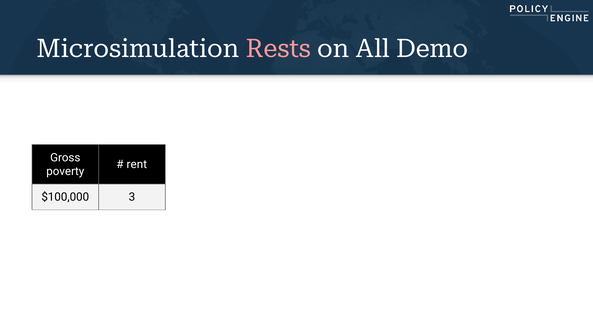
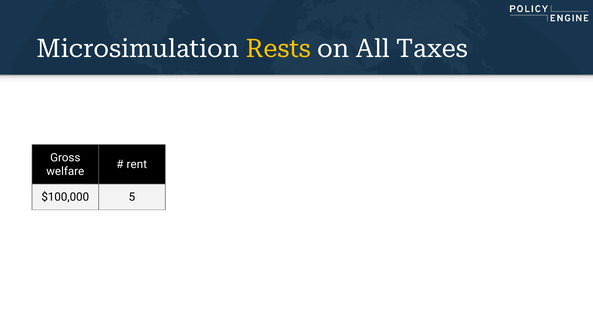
Rests colour: pink -> yellow
Demo: Demo -> Taxes
poverty: poverty -> welfare
3: 3 -> 5
